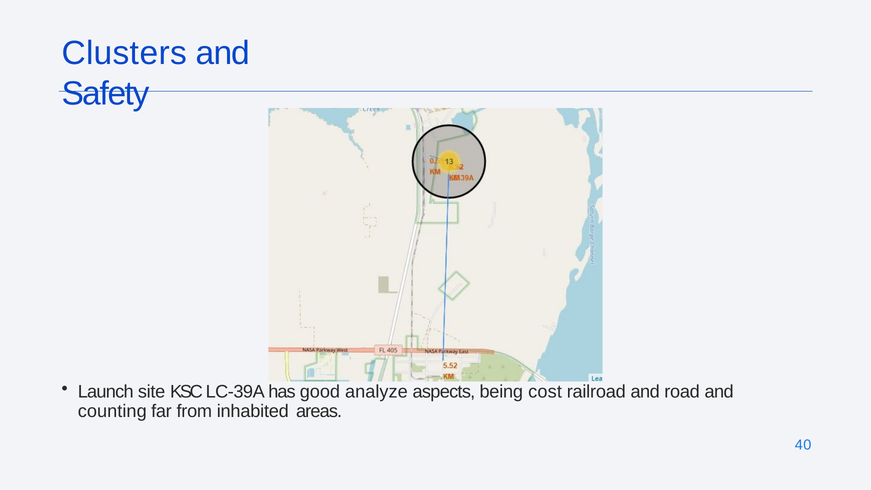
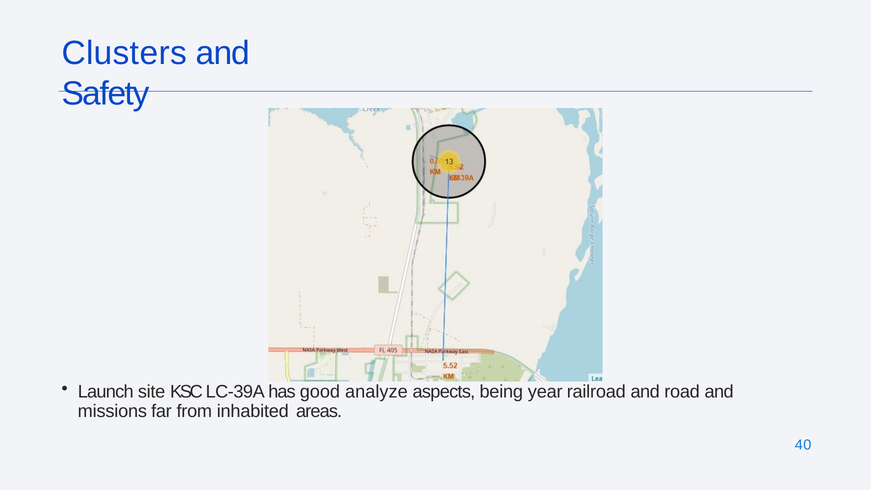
cost: cost -> year
counting: counting -> missions
